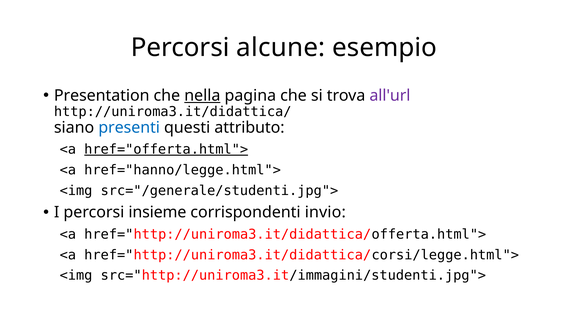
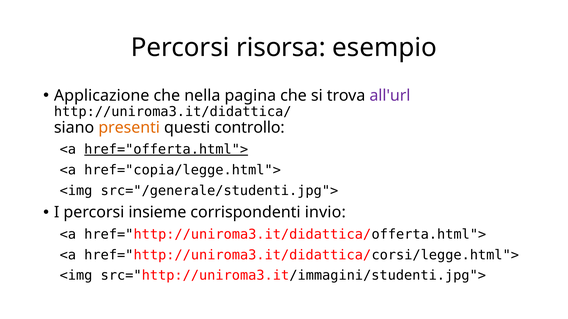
alcune: alcune -> risorsa
Presentation: Presentation -> Applicazione
nella underline: present -> none
presenti colour: blue -> orange
attributo: attributo -> controllo
href="hanno/legge.html">: href="hanno/legge.html"> -> href="copia/legge.html">
